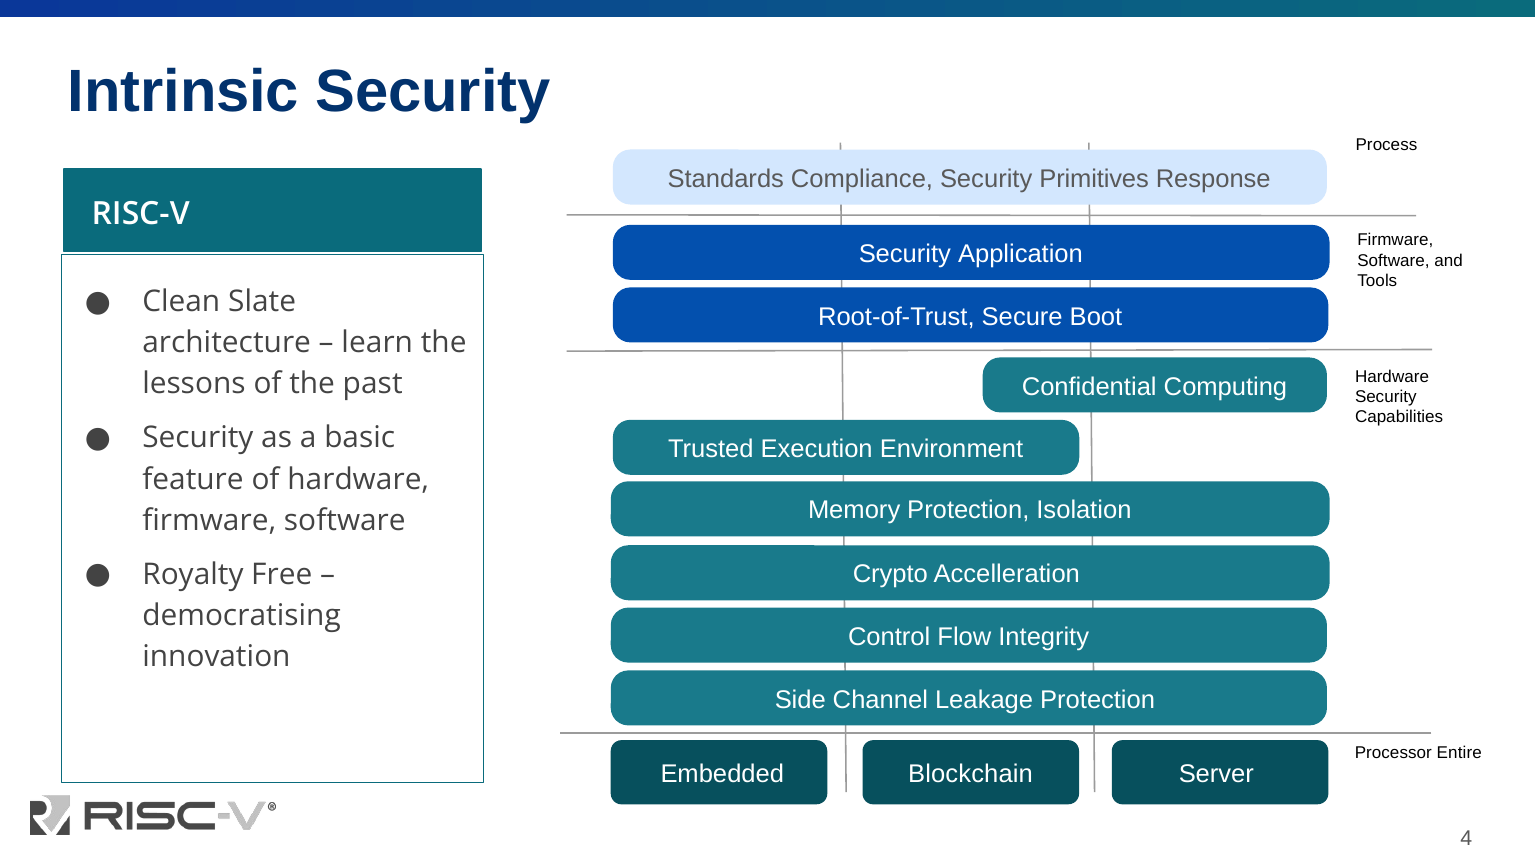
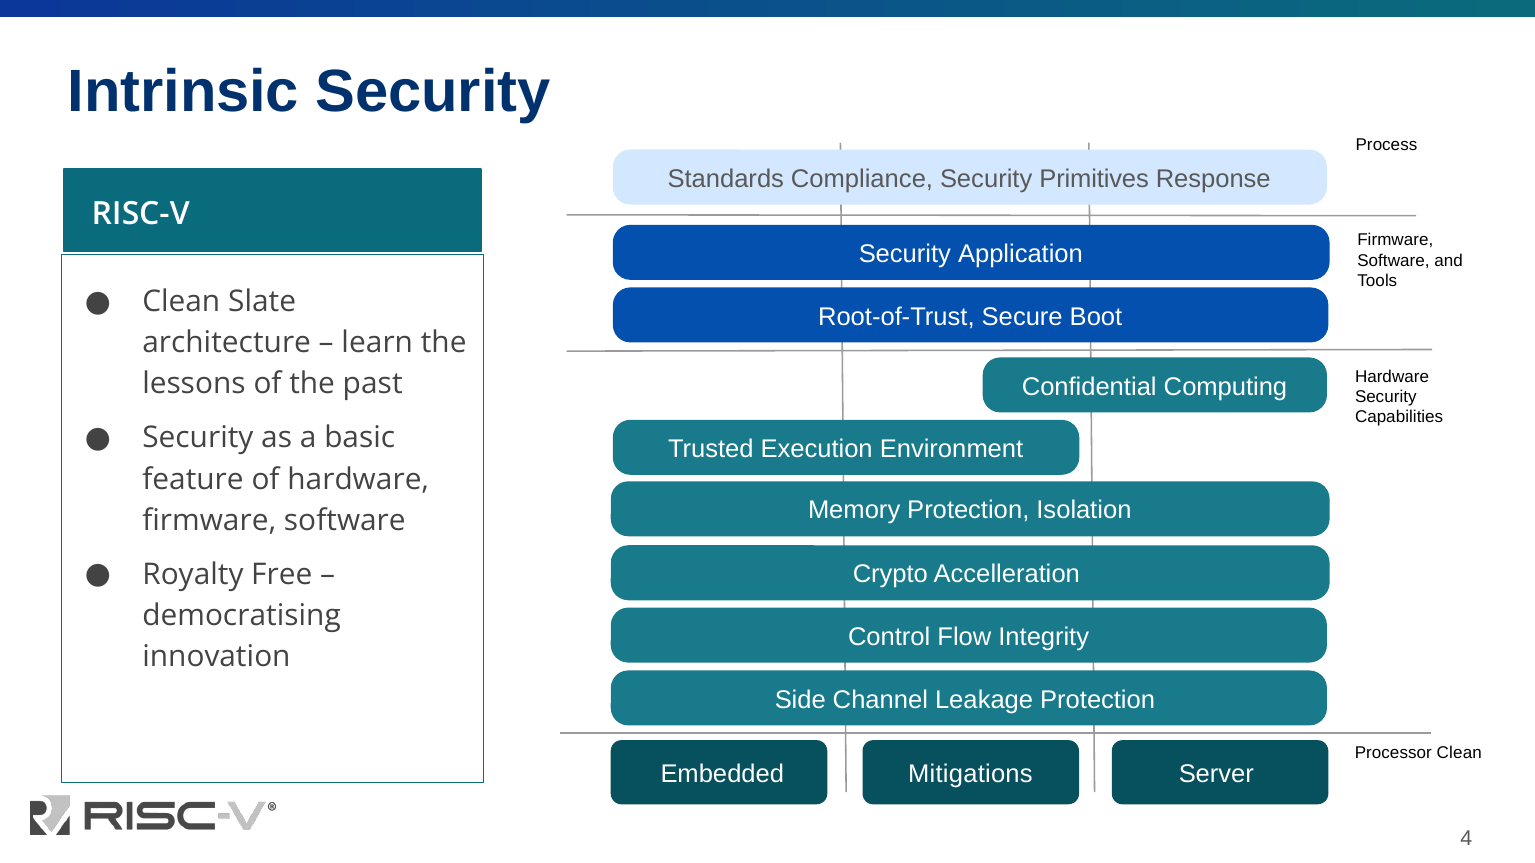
Processor Entire: Entire -> Clean
Blockchain: Blockchain -> Mitigations
